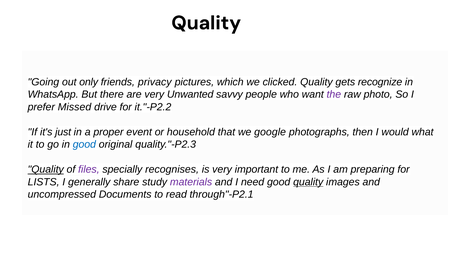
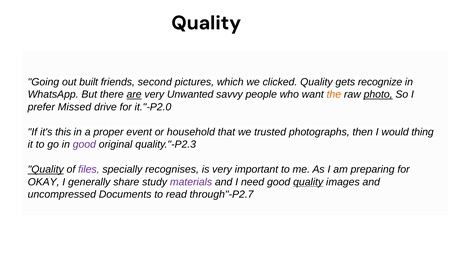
only: only -> built
privacy: privacy -> second
are underline: none -> present
the colour: purple -> orange
photo underline: none -> present
it."-P2.2: it."-P2.2 -> it."-P2.0
just: just -> this
google: google -> trusted
what: what -> thing
good at (84, 145) colour: blue -> purple
LISTS: LISTS -> OKAY
through"-P2.1: through"-P2.1 -> through"-P2.7
